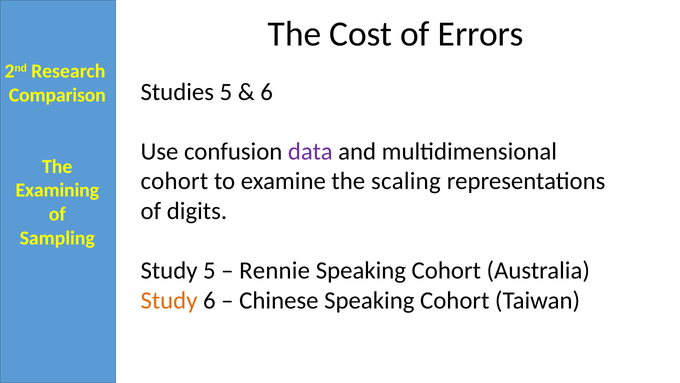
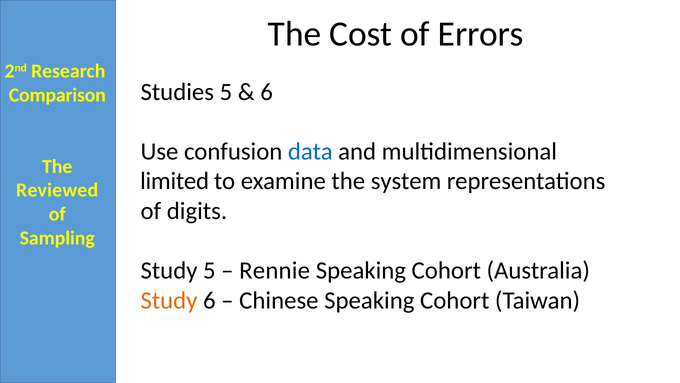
data colour: purple -> blue
cohort at (174, 181): cohort -> limited
scaling: scaling -> system
Examining: Examining -> Reviewed
